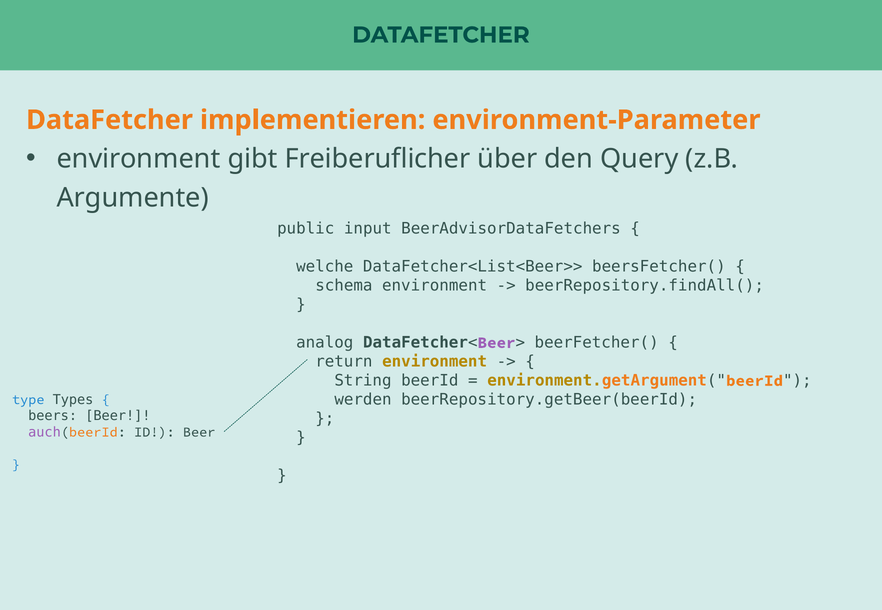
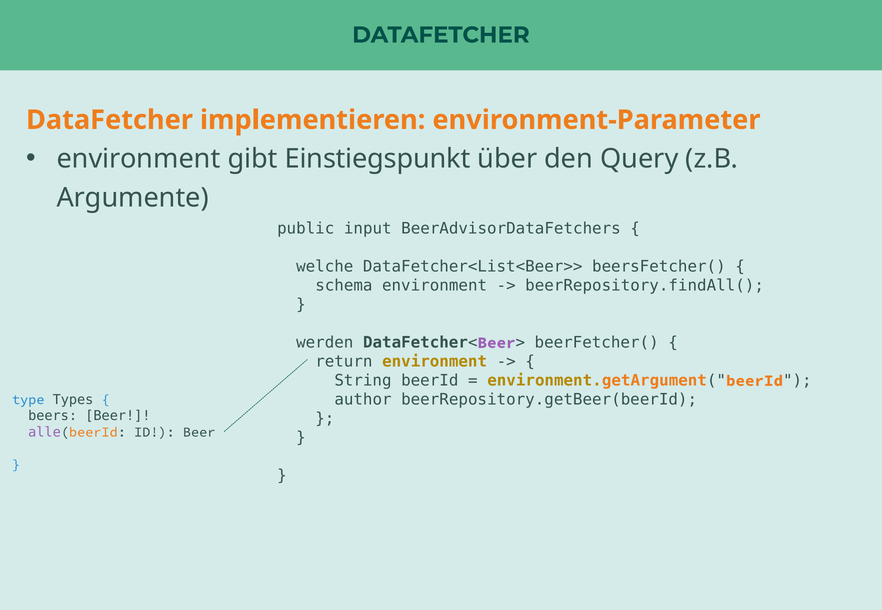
Freiberuflicher: Freiberuflicher -> Einstiegspunkt
analog: analog -> werden
werden: werden -> author
auch: auch -> alle
